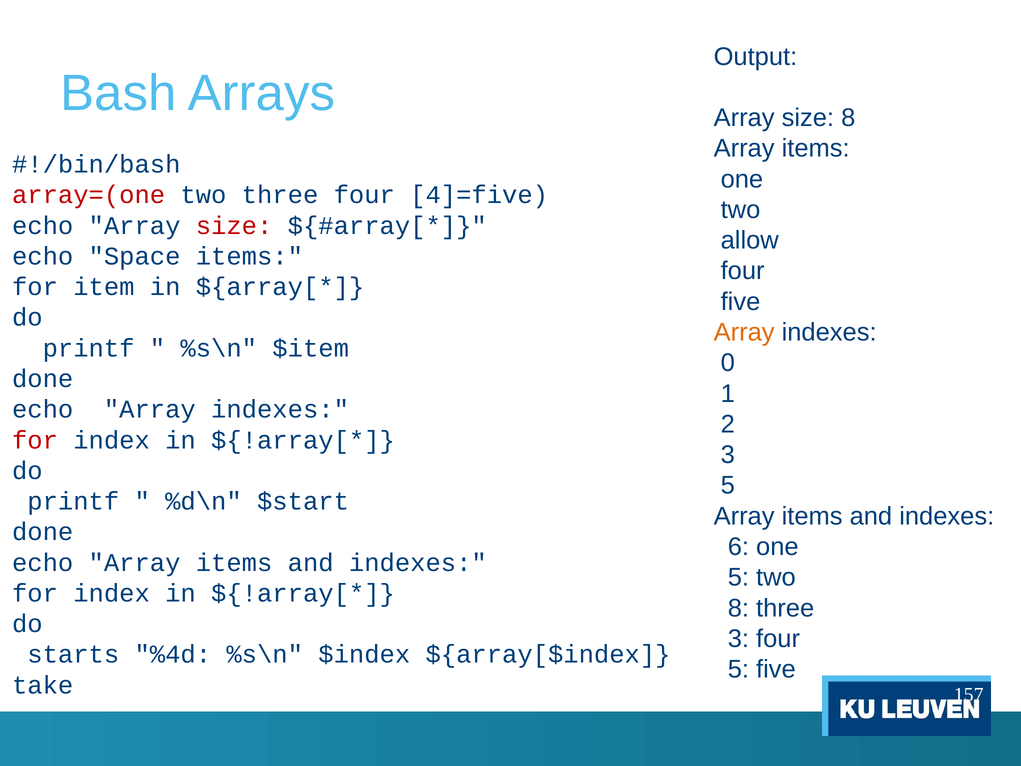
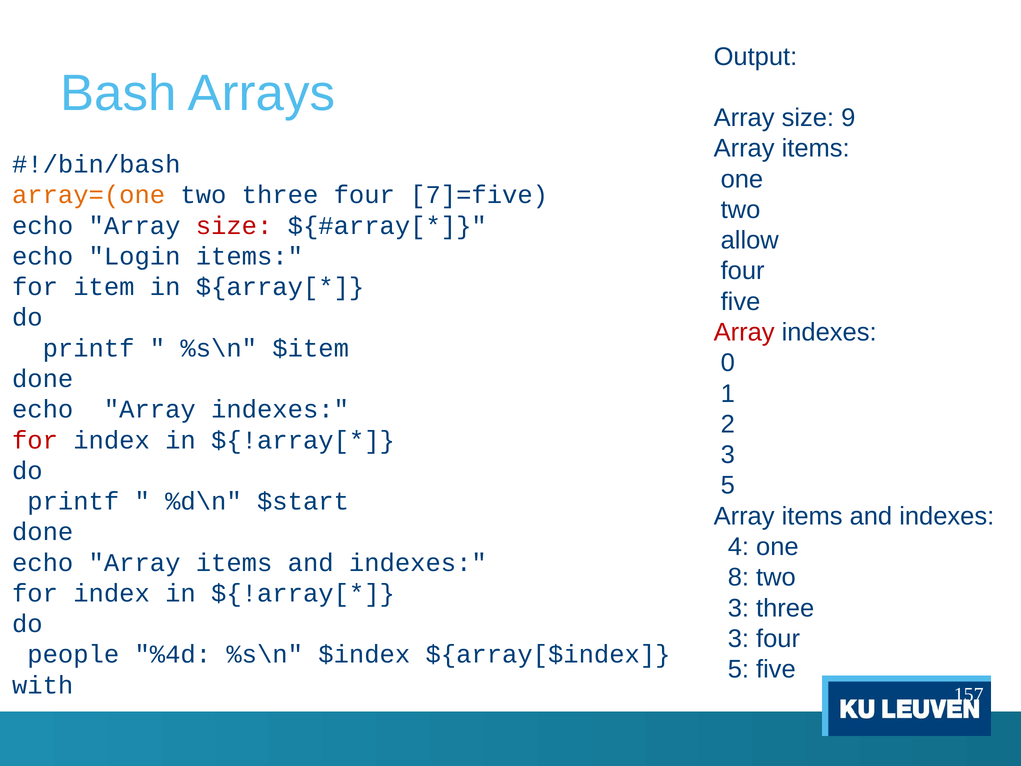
size 8: 8 -> 9
array=(one colour: red -> orange
4]=five: 4]=five -> 7]=five
Space: Space -> Login
Array at (744, 332) colour: orange -> red
6: 6 -> 4
5 at (738, 577): 5 -> 8
8 at (738, 608): 8 -> 3
starts: starts -> people
take: take -> with
